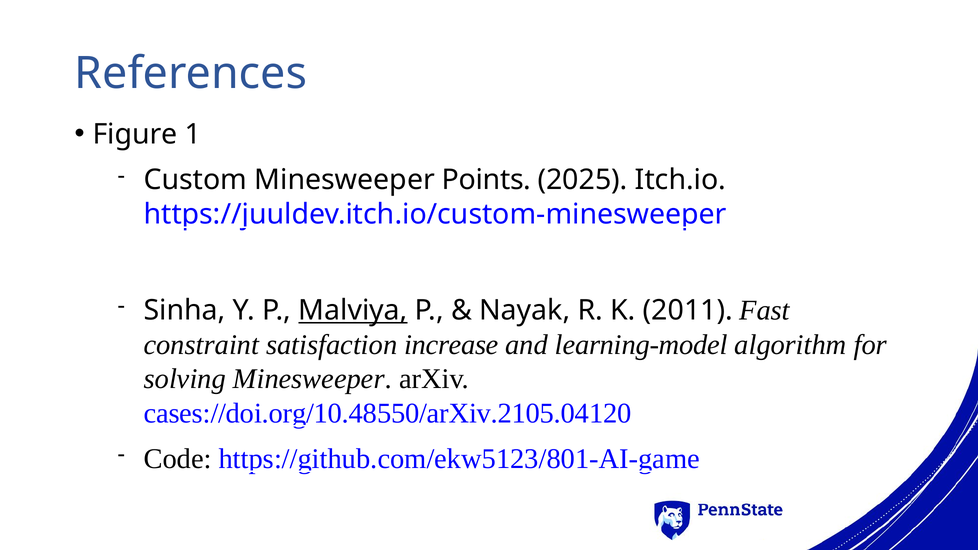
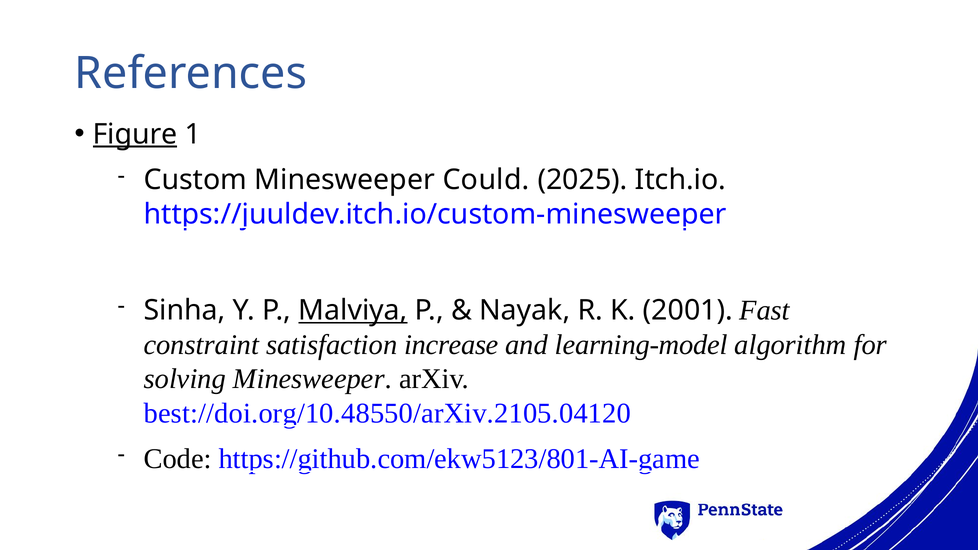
Figure underline: none -> present
Points: Points -> Could
2011: 2011 -> 2001
cases://doi.org/10.48550/arXiv.2105.04120: cases://doi.org/10.48550/arXiv.2105.04120 -> best://doi.org/10.48550/arXiv.2105.04120
